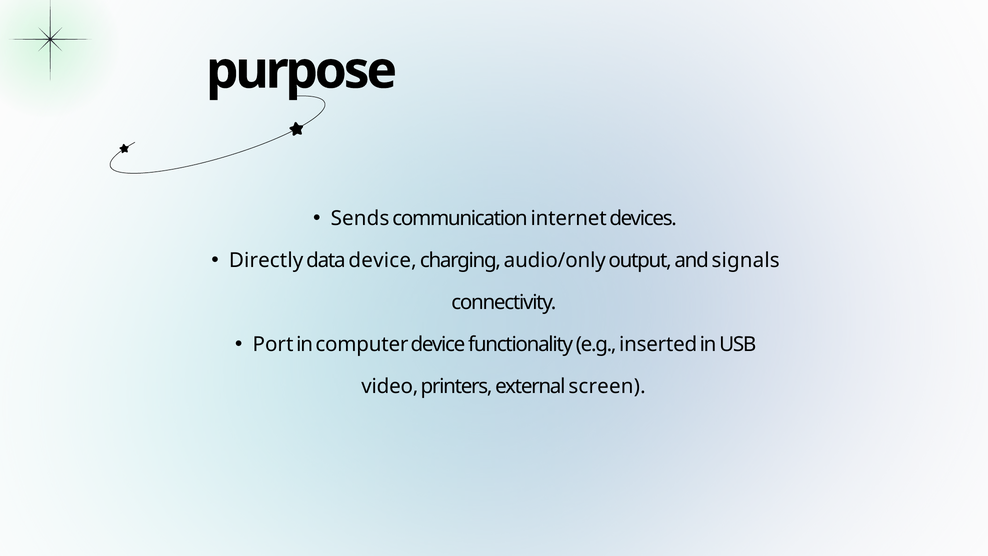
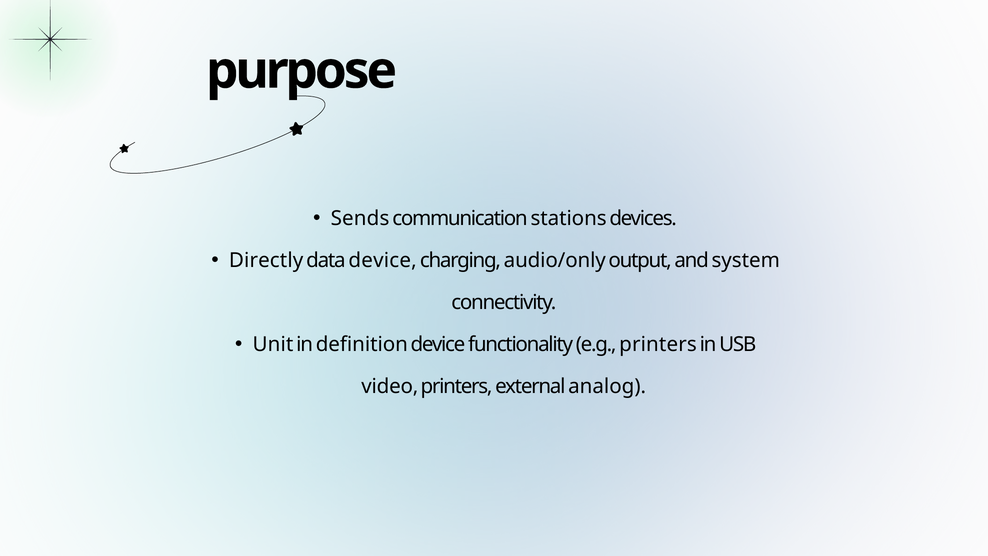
internet: internet -> stations
signals: signals -> system
Port: Port -> Unit
computer: computer -> definition
e.g inserted: inserted -> printers
screen: screen -> analog
